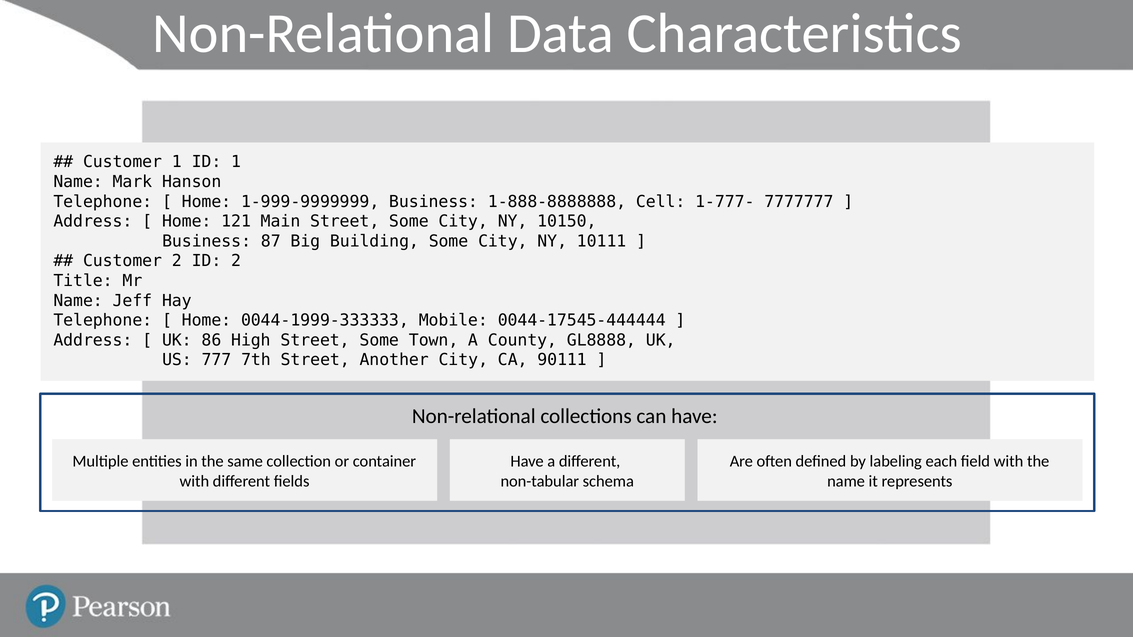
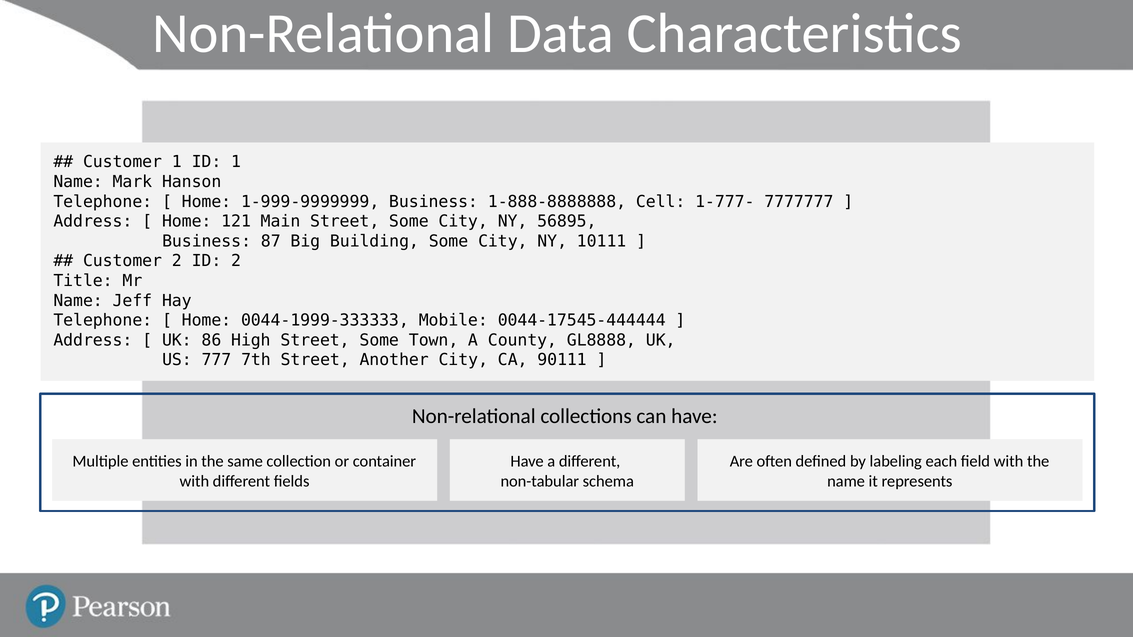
10150: 10150 -> 56895
